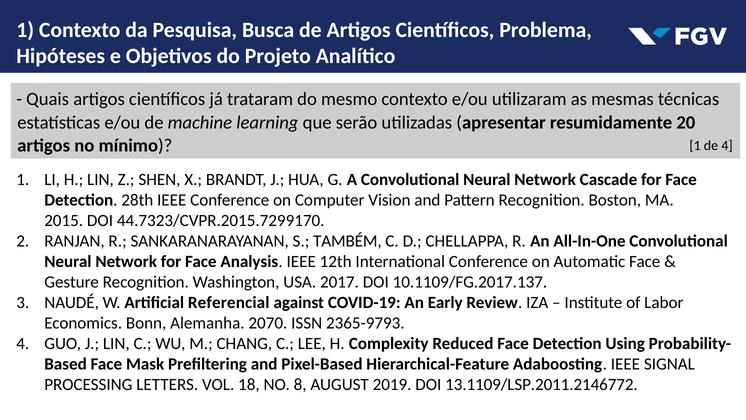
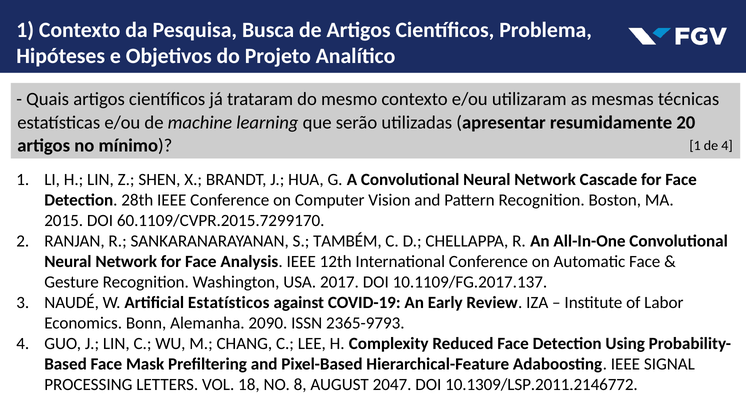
44.7323/CVPR.2015.7299170: 44.7323/CVPR.2015.7299170 -> 60.1109/CVPR.2015.7299170
Referencial: Referencial -> Estatísticos
2070: 2070 -> 2090
2019: 2019 -> 2047
13.1109/LSP.2011.2146772: 13.1109/LSP.2011.2146772 -> 10.1309/LSP.2011.2146772
